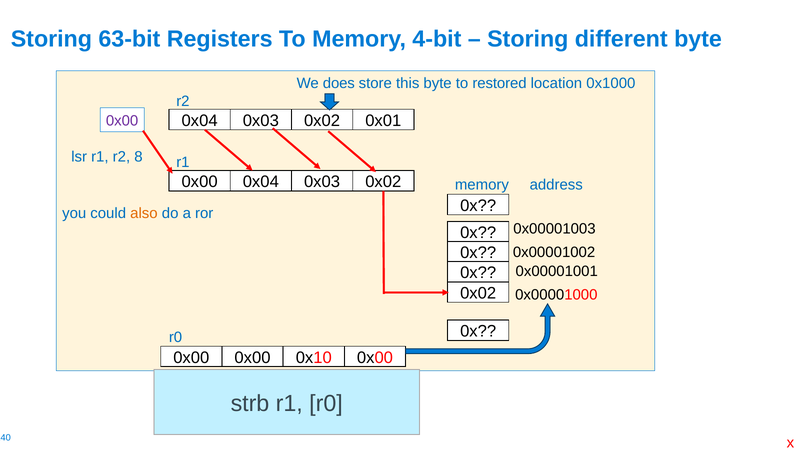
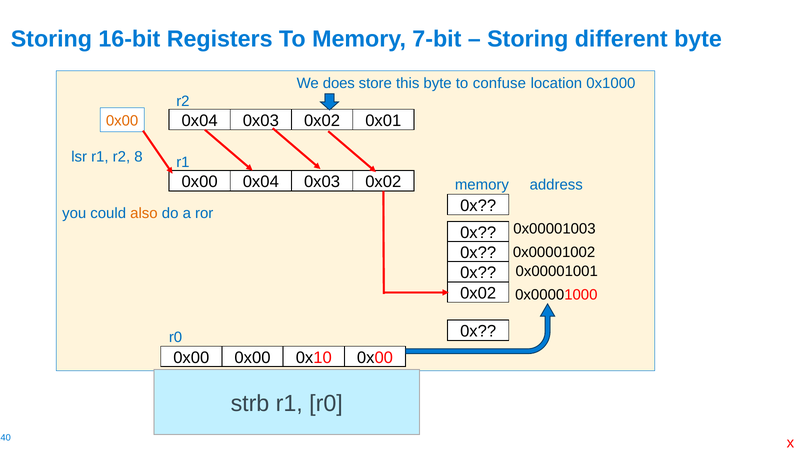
63-bit: 63-bit -> 16-bit
4-bit: 4-bit -> 7-bit
restored: restored -> confuse
0x00 at (122, 121) colour: purple -> orange
